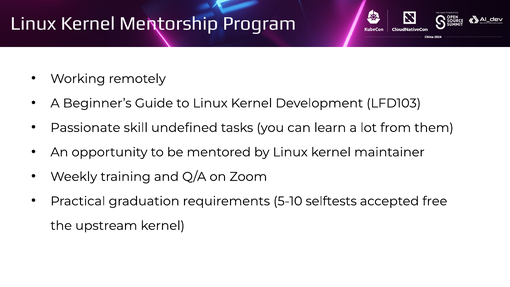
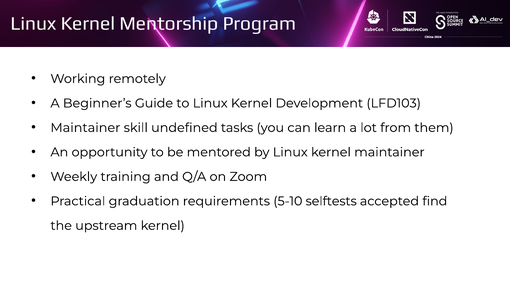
Passionate at (85, 128): Passionate -> Maintainer
free: free -> find
